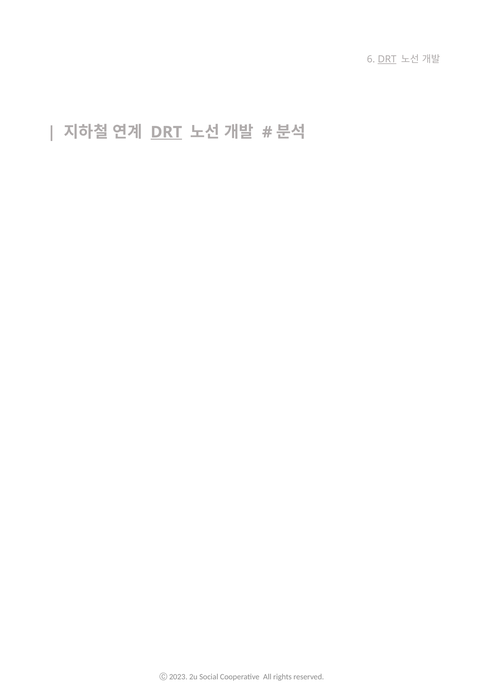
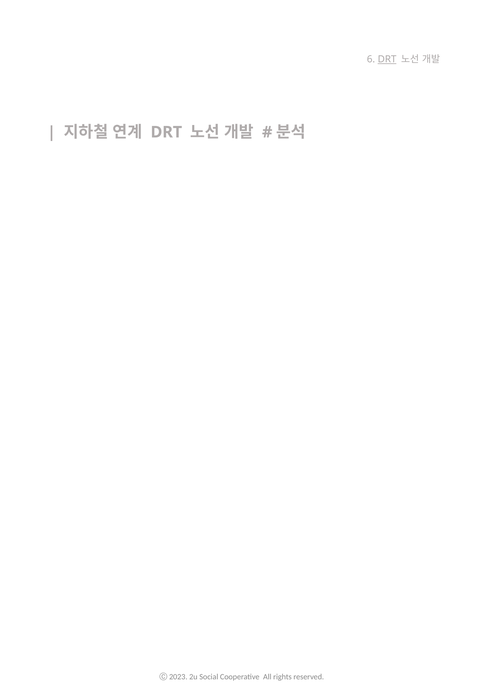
DRT at (166, 132) underline: present -> none
